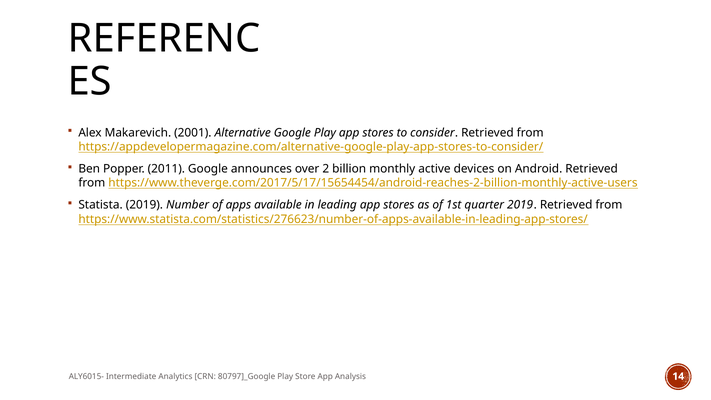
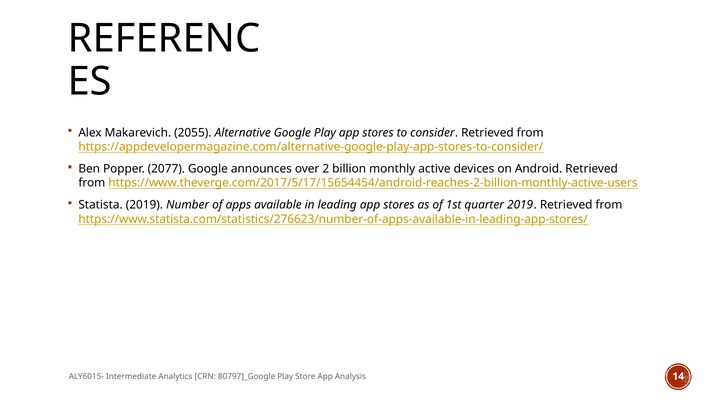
2001: 2001 -> 2055
2011: 2011 -> 2077
